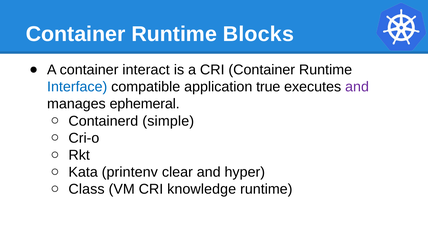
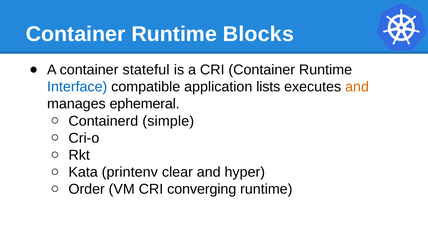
interact: interact -> stateful
true: true -> lists
and at (357, 87) colour: purple -> orange
Class: Class -> Order
knowledge: knowledge -> converging
